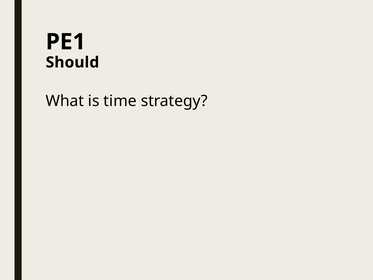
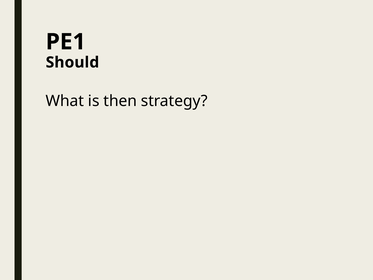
time: time -> then
